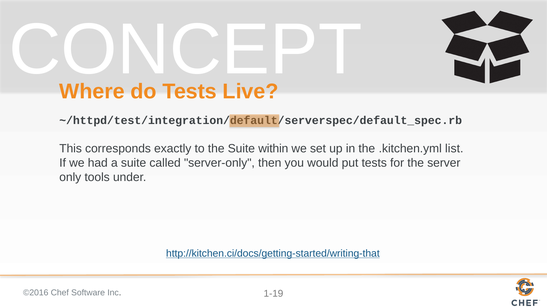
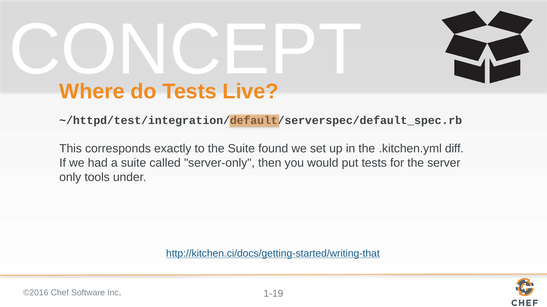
within: within -> found
list: list -> diff
